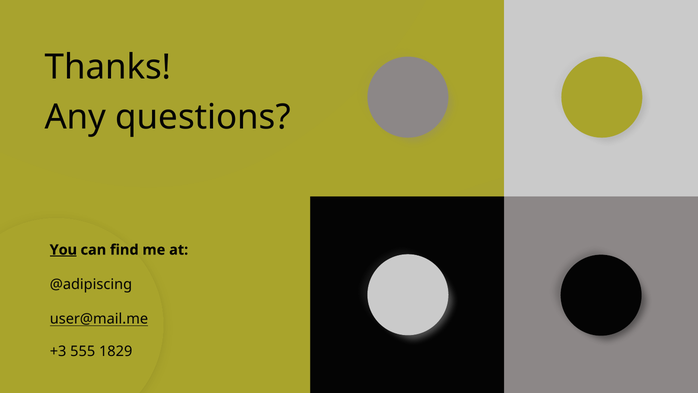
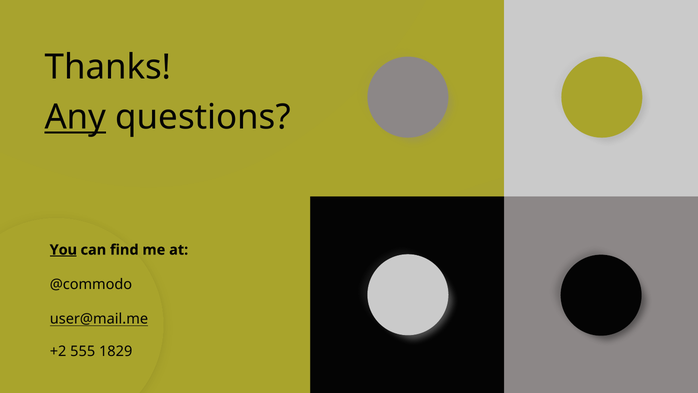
Any underline: none -> present
@adipiscing: @adipiscing -> @commodo
+3: +3 -> +2
